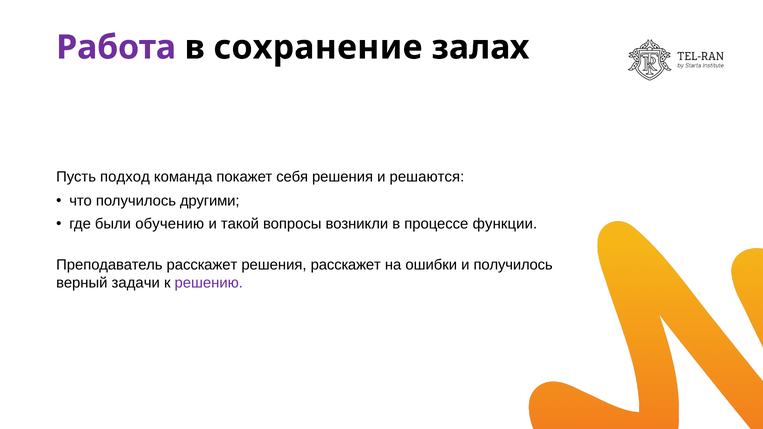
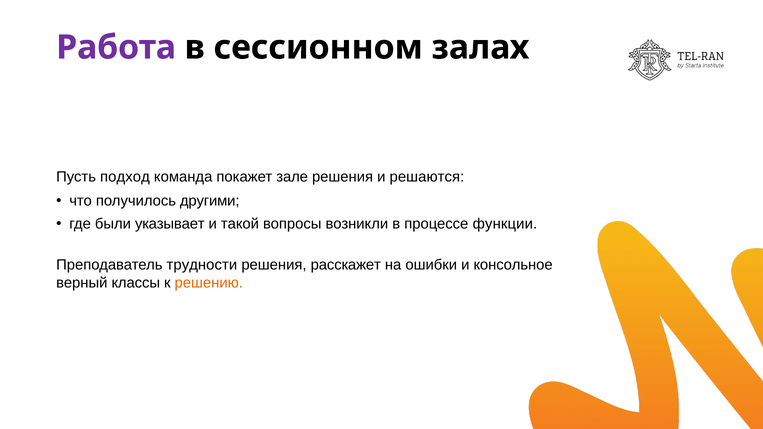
сохранение: сохранение -> сессионном
себя: себя -> зале
обучению: обучению -> указывает
Преподаватель расскажет: расскажет -> трудности
и получилось: получилось -> консольное
задачи: задачи -> классы
решению colour: purple -> orange
